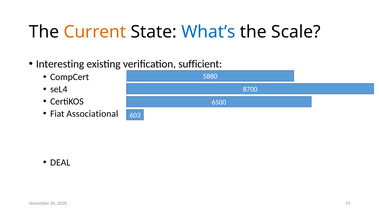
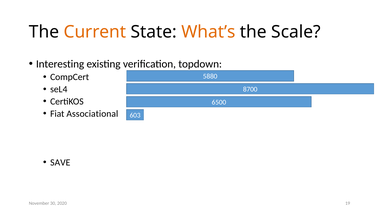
What’s colour: blue -> orange
sufficient: sufficient -> topdown
DEAL: DEAL -> SAVE
